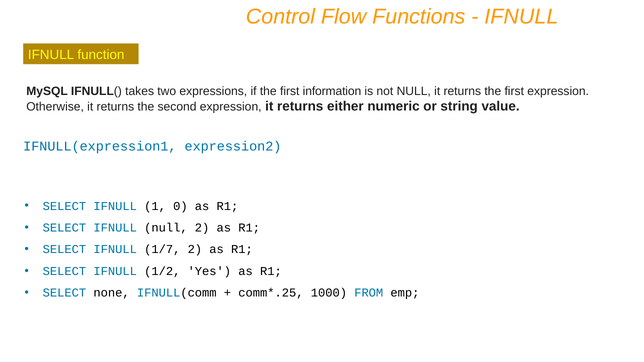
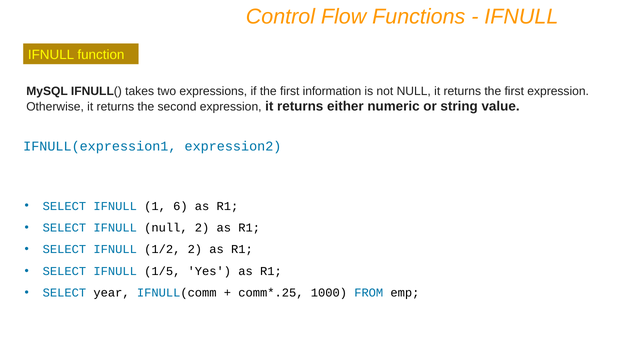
0: 0 -> 6
1/7: 1/7 -> 1/2
1/2: 1/2 -> 1/5
none: none -> year
